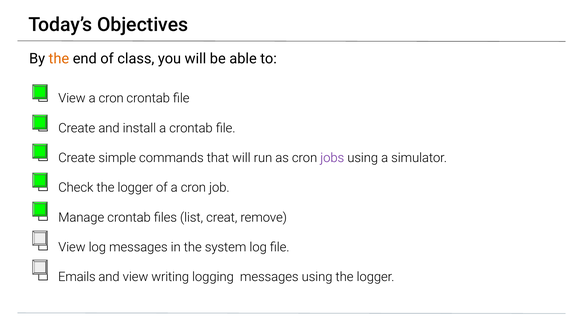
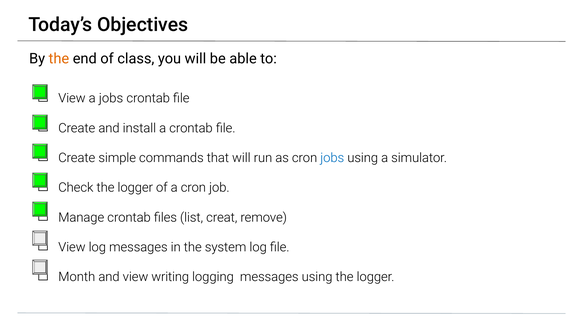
View a cron: cron -> jobs
jobs at (332, 158) colour: purple -> blue
Emails: Emails -> Month
